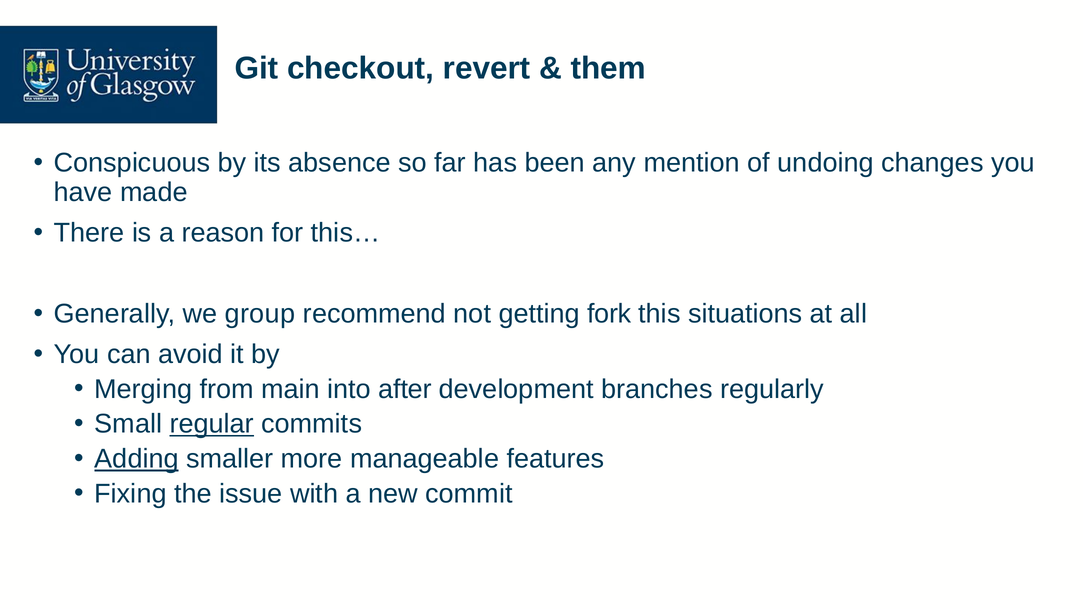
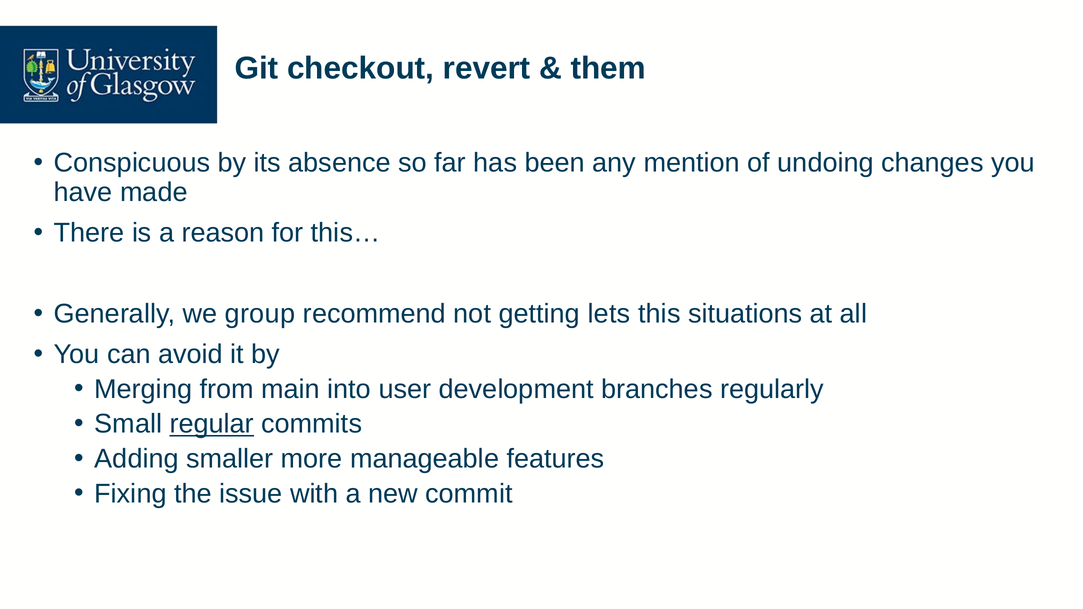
fork: fork -> lets
after: after -> user
Adding underline: present -> none
